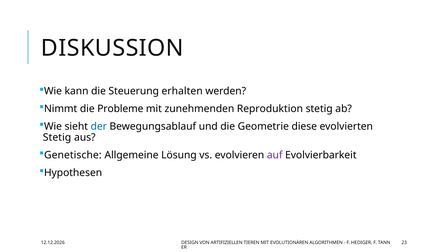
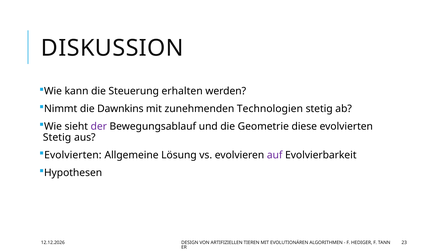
Probleme: Probleme -> Dawnkins
Reproduktion: Reproduktion -> Technologien
der colour: blue -> purple
Genetische at (73, 155): Genetische -> Evolvierten
